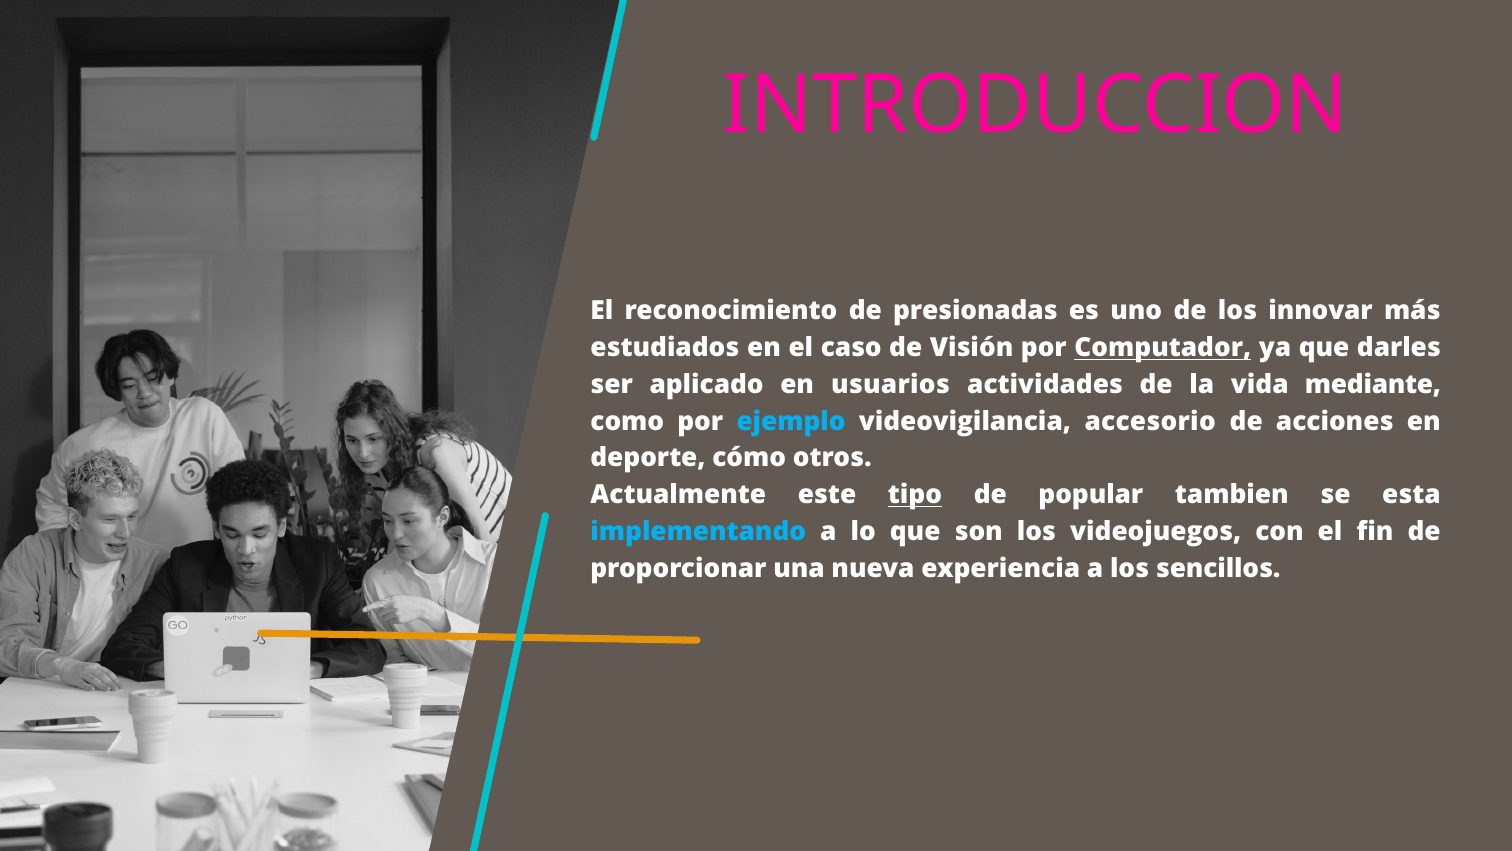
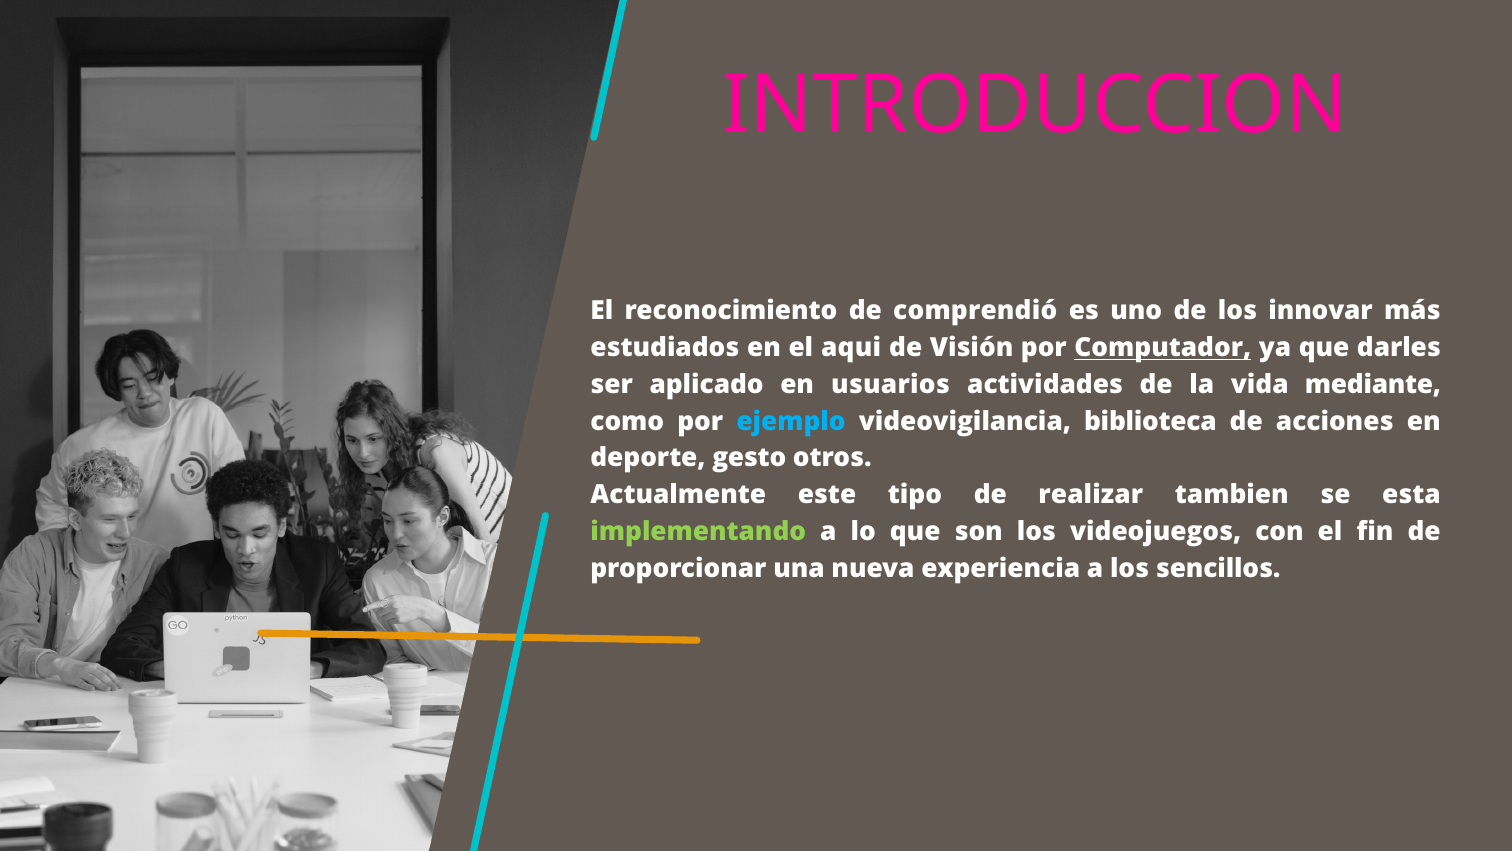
presionadas: presionadas -> comprendió
caso: caso -> aqui
accesorio: accesorio -> biblioteca
cómo: cómo -> gesto
tipo underline: present -> none
popular: popular -> realizar
implementando colour: light blue -> light green
